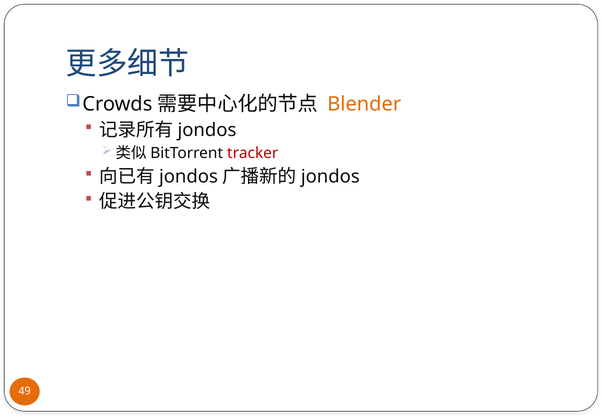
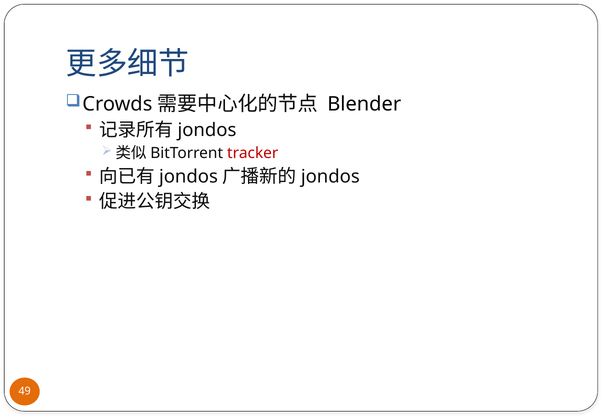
Blender colour: orange -> black
